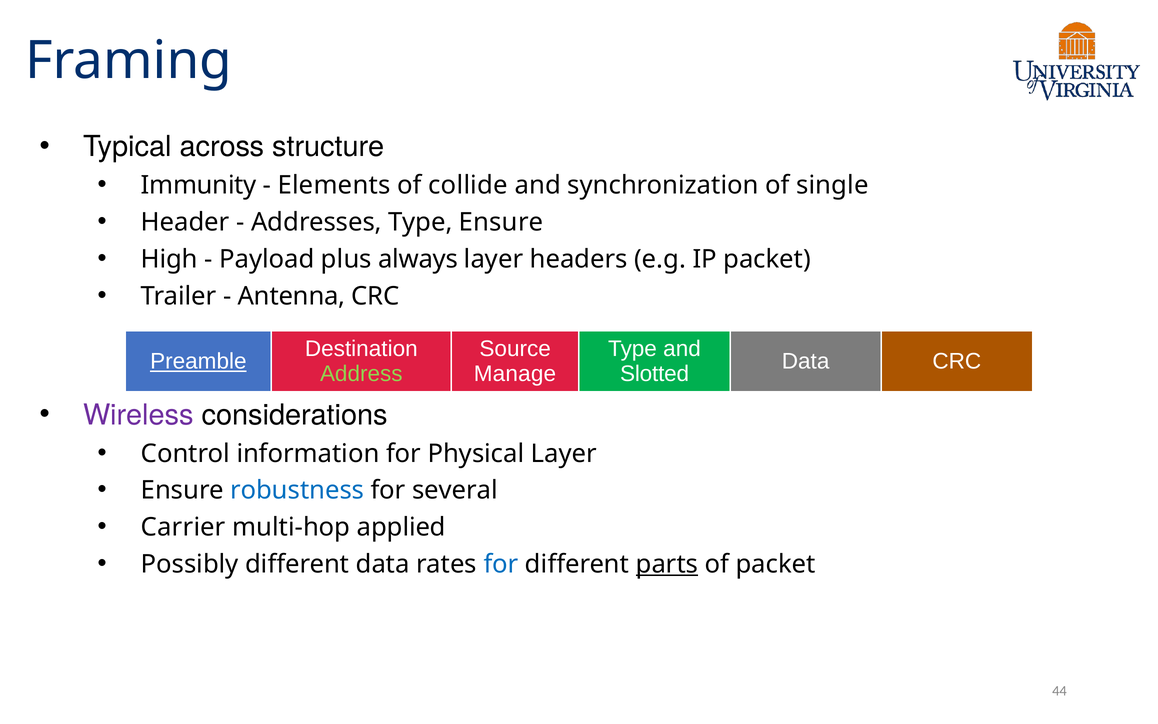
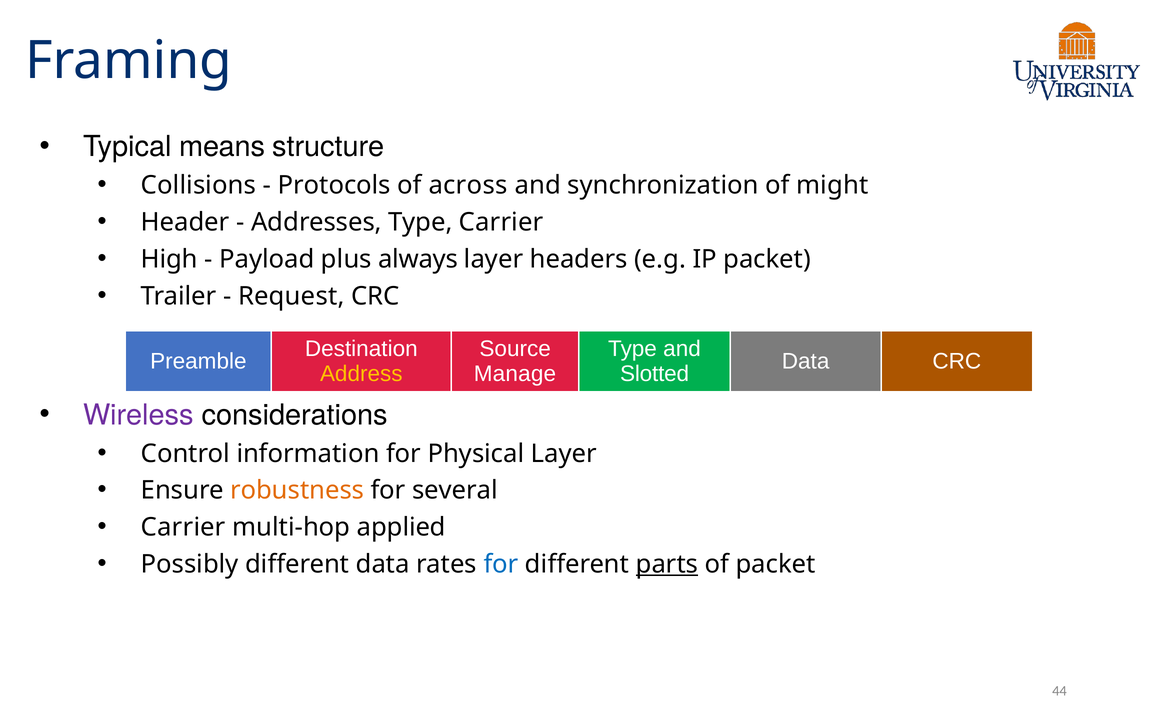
across: across -> means
Immunity: Immunity -> Collisions
Elements: Elements -> Protocols
collide: collide -> across
single: single -> might
Type Ensure: Ensure -> Carrier
Antenna: Antenna -> Request
Preamble underline: present -> none
Address colour: light green -> yellow
robustness colour: blue -> orange
